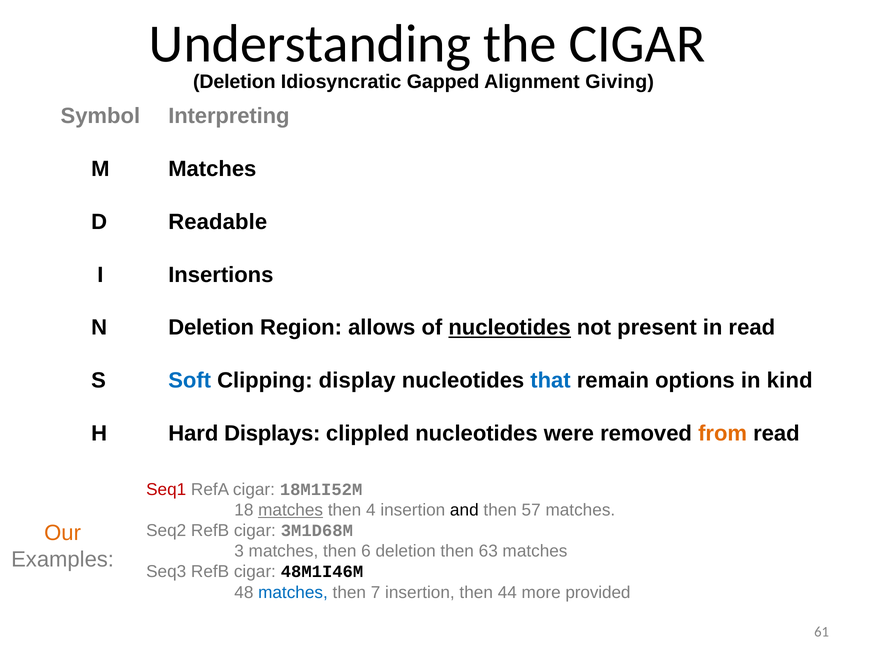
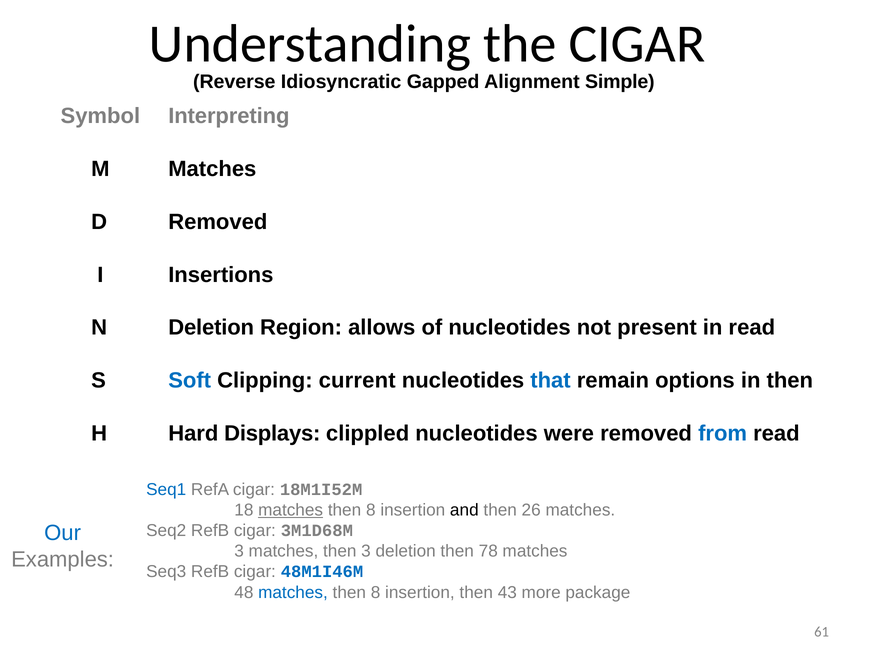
Deletion at (234, 82): Deletion -> Reverse
Giving: Giving -> Simple
Readable at (218, 222): Readable -> Removed
nucleotides at (510, 327) underline: present -> none
display: display -> current
in kind: kind -> then
from colour: orange -> blue
Seq1 colour: red -> blue
4 at (371, 510): 4 -> 8
57: 57 -> 26
Our colour: orange -> blue
then 6: 6 -> 3
63: 63 -> 78
48M1I46M colour: black -> blue
7 at (376, 592): 7 -> 8
44: 44 -> 43
provided: provided -> package
